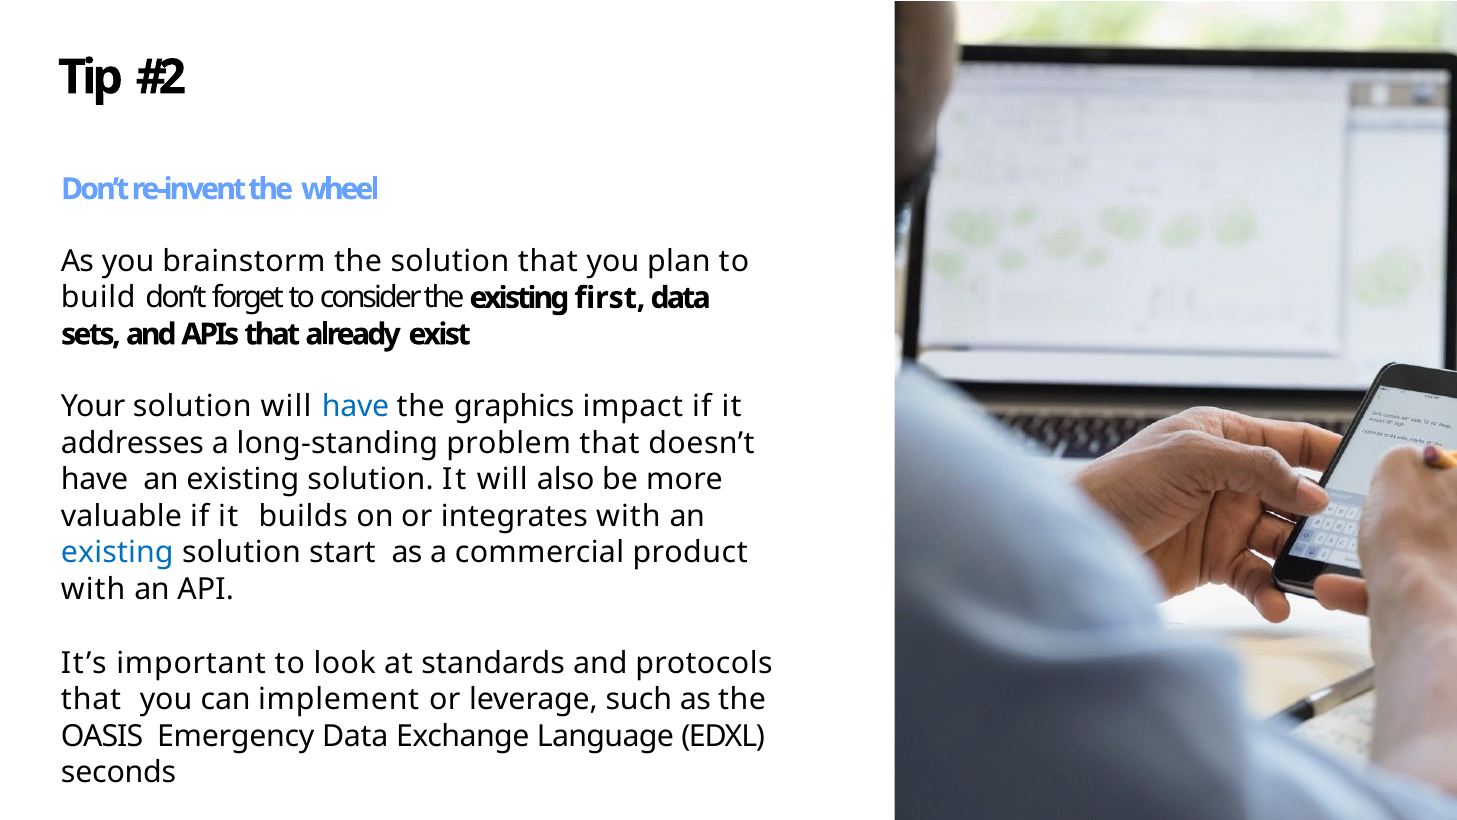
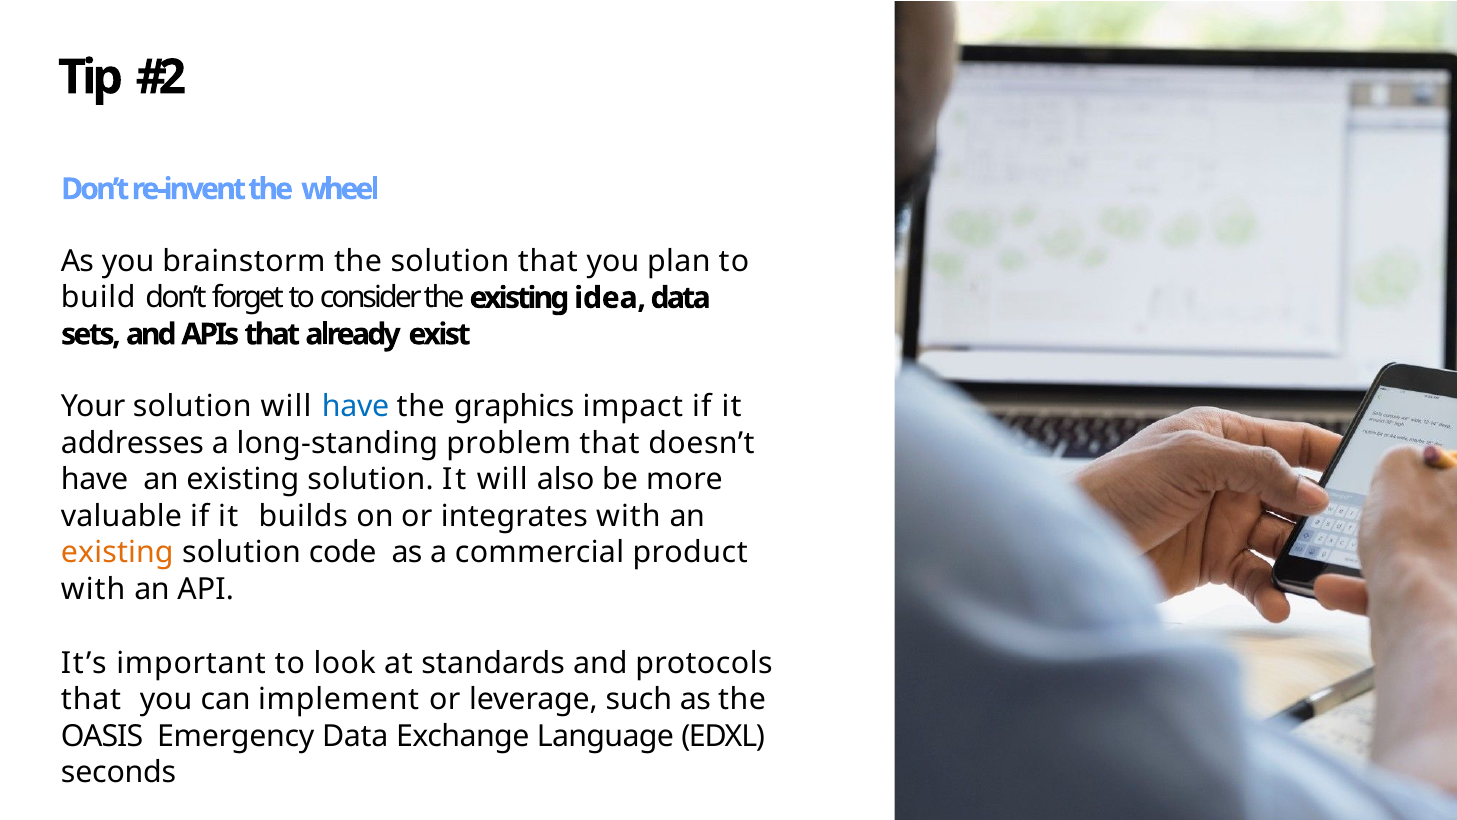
first: first -> idea
existing at (117, 552) colour: blue -> orange
start: start -> code
